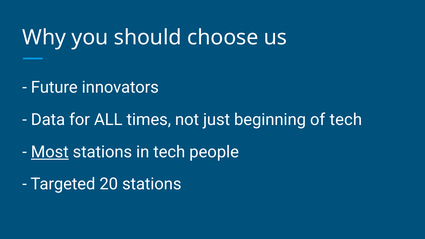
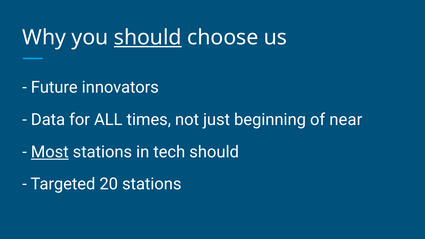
should at (148, 38) underline: none -> present
of tech: tech -> near
tech people: people -> should
